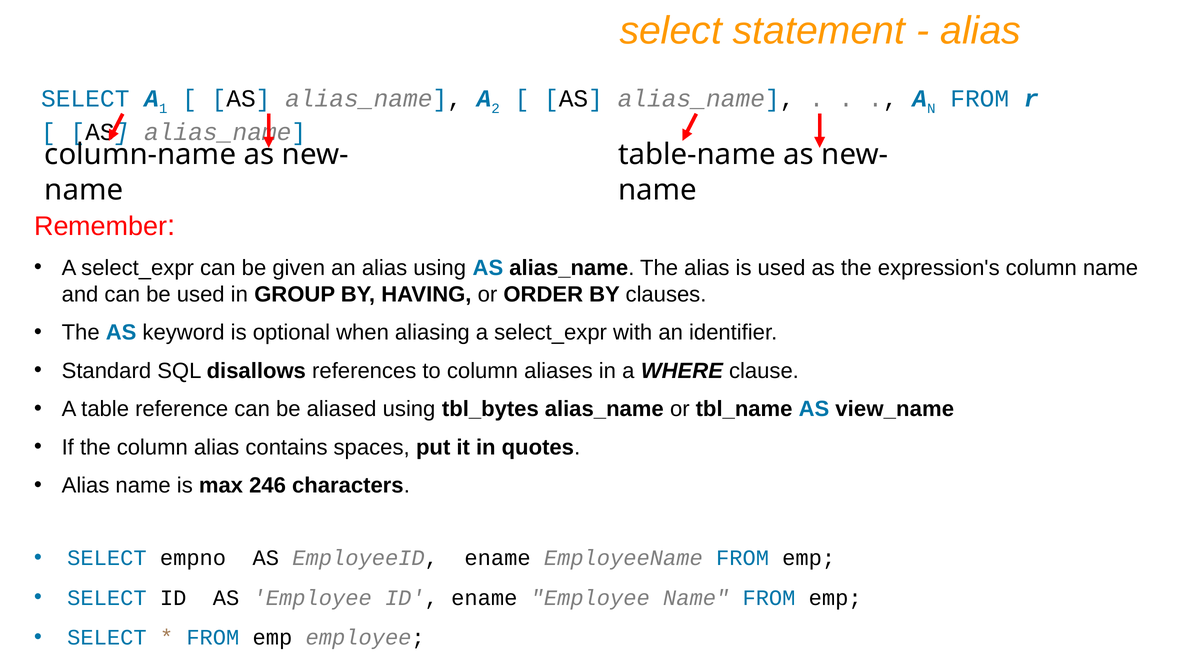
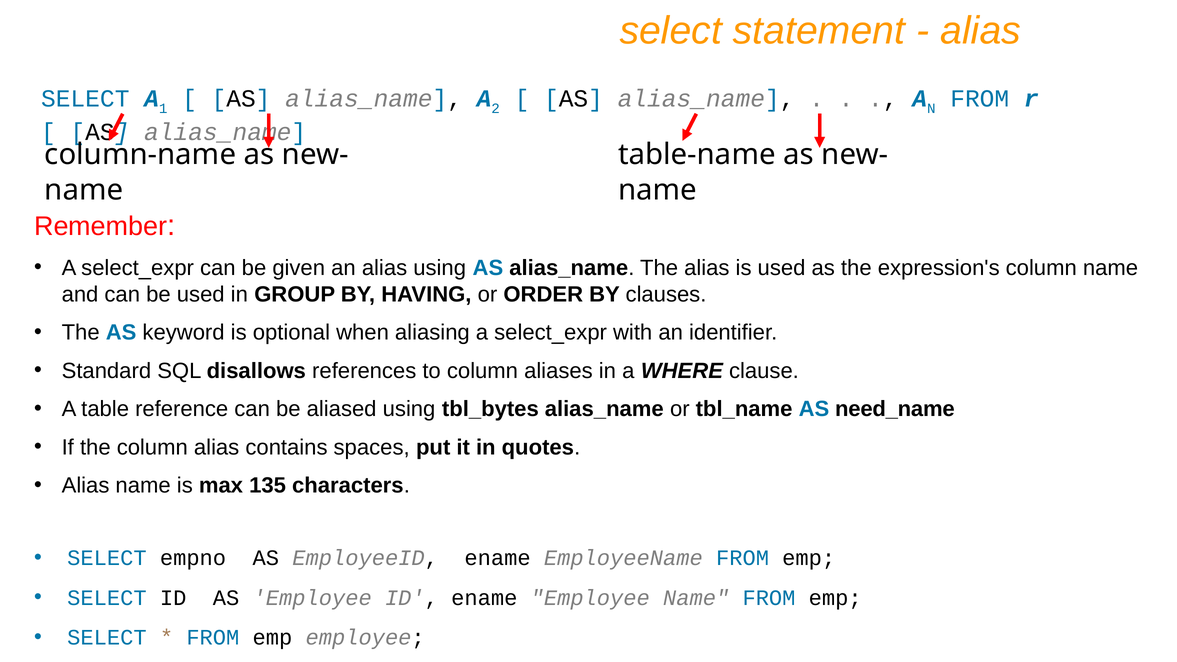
view_name: view_name -> need_name
246: 246 -> 135
